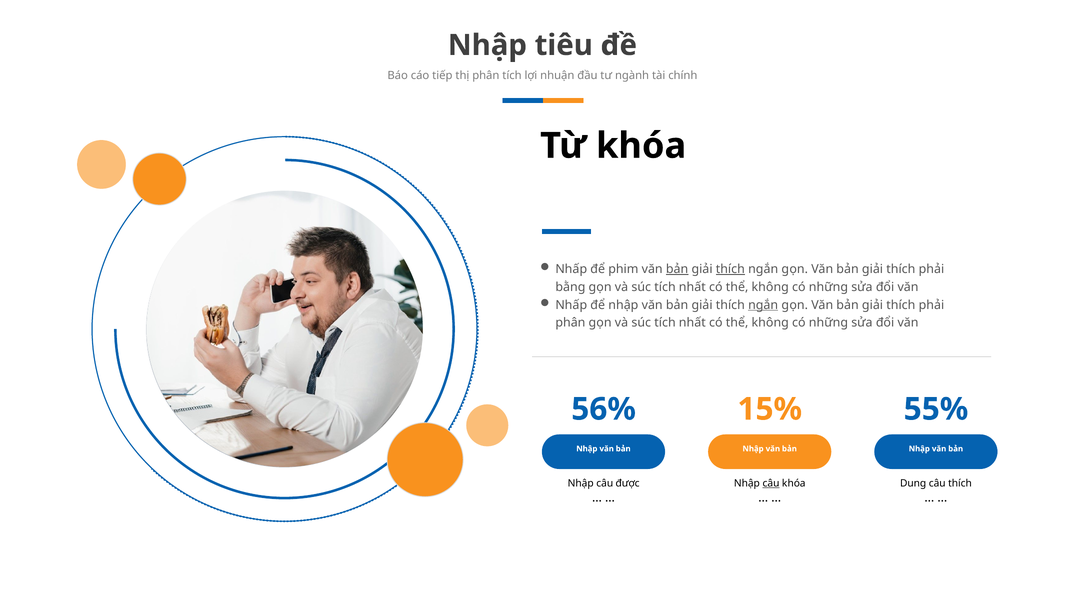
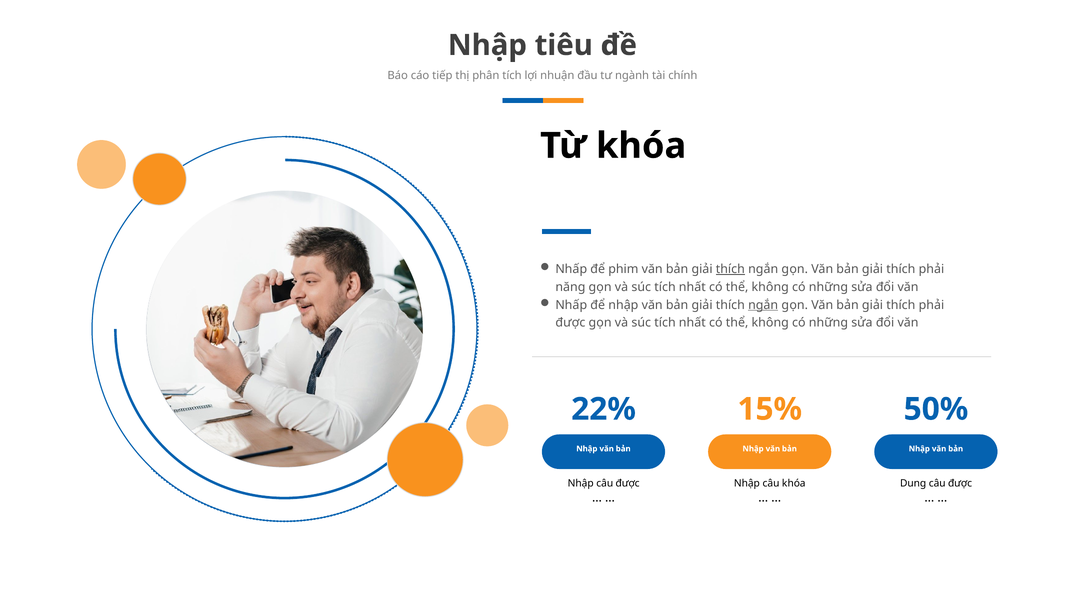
bản at (677, 269) underline: present -> none
bằng: bằng -> năng
phân at (570, 323): phân -> được
56%: 56% -> 22%
55%: 55% -> 50%
câu at (771, 484) underline: present -> none
thích at (960, 484): thích -> được
